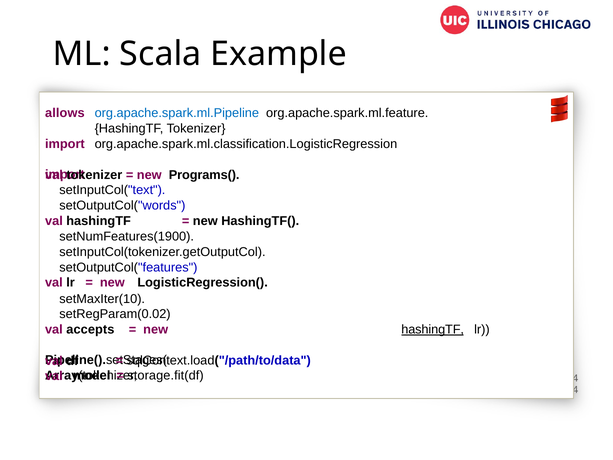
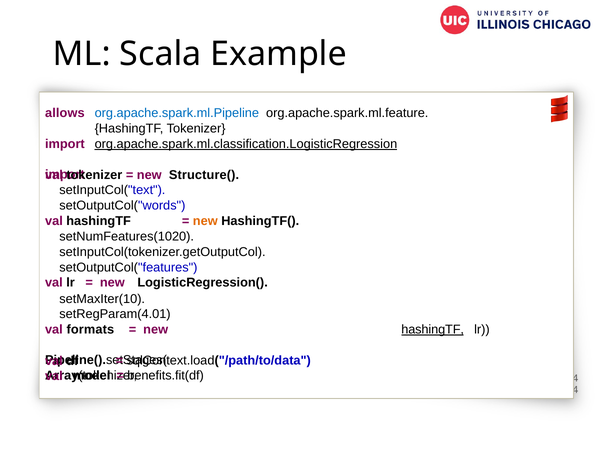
org.apache.spark.ml.classification.LogisticRegression underline: none -> present
Programs(: Programs( -> Structure(
new at (205, 221) colour: black -> orange
setNumFeatures(1900: setNumFeatures(1900 -> setNumFeatures(1020
setRegParam(0.02: setRegParam(0.02 -> setRegParam(4.01
accepts: accepts -> formats
storage.fit(df: storage.fit(df -> benefits.fit(df
